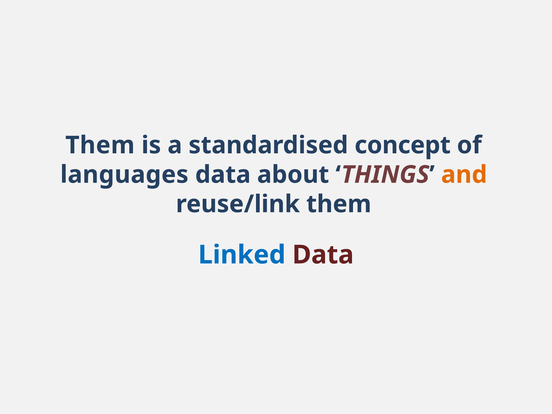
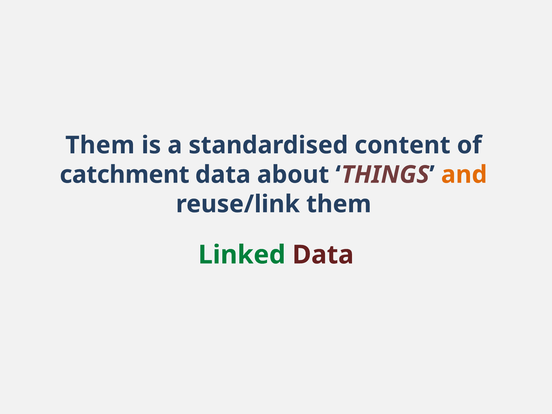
concept: concept -> content
languages: languages -> catchment
Linked colour: blue -> green
